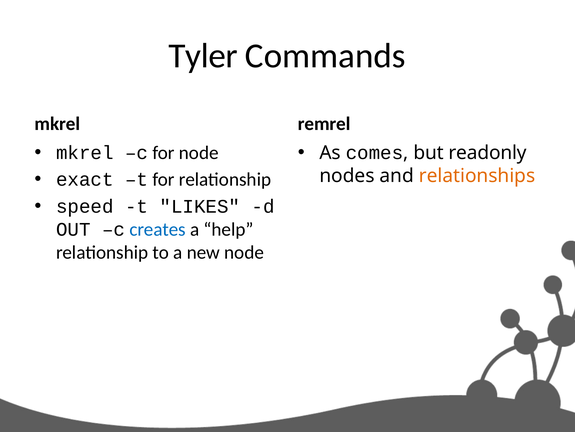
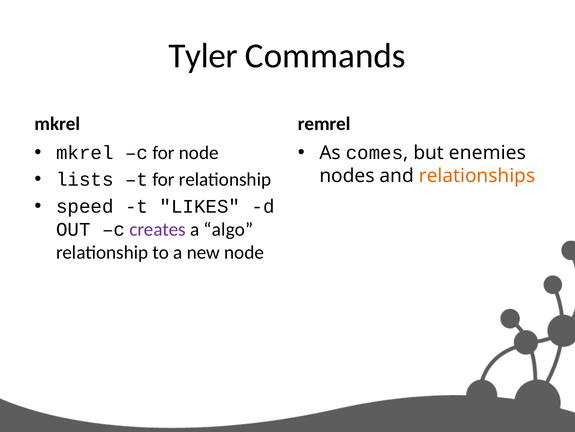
readonly: readonly -> enemies
exact: exact -> lists
creates colour: blue -> purple
help: help -> algo
